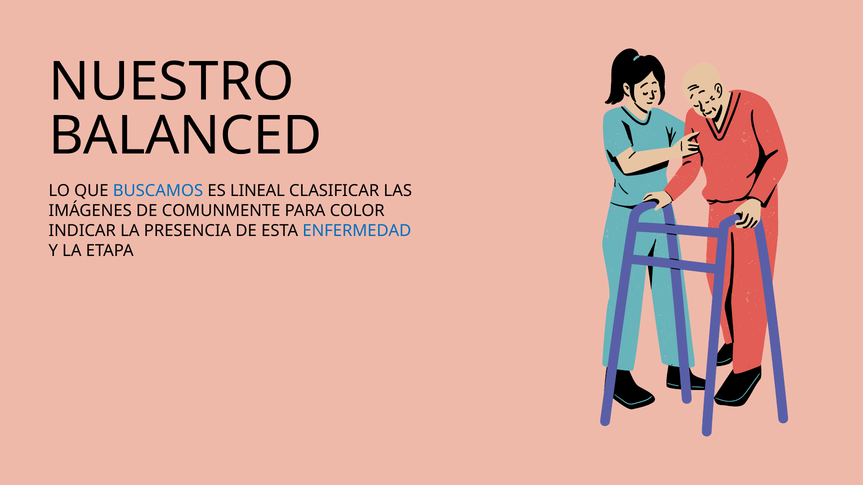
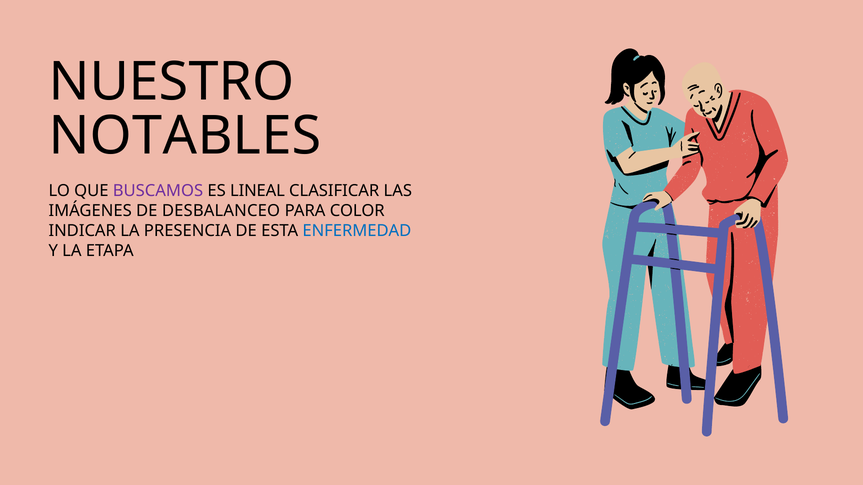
BALANCED: BALANCED -> NOTABLES
BUSCAMOS colour: blue -> purple
COMUNMENTE: COMUNMENTE -> DESBALANCEO
